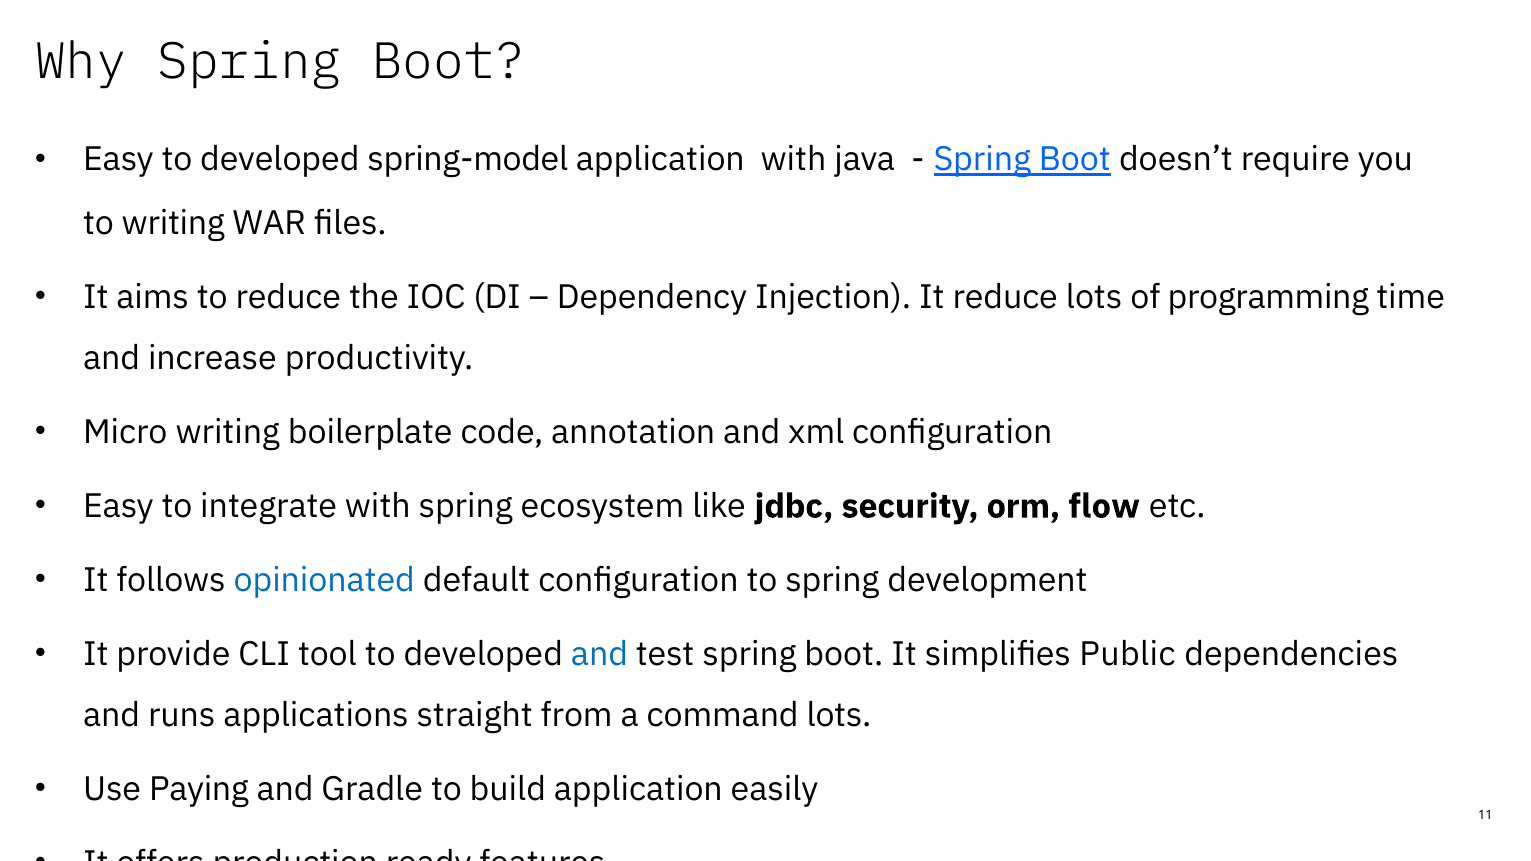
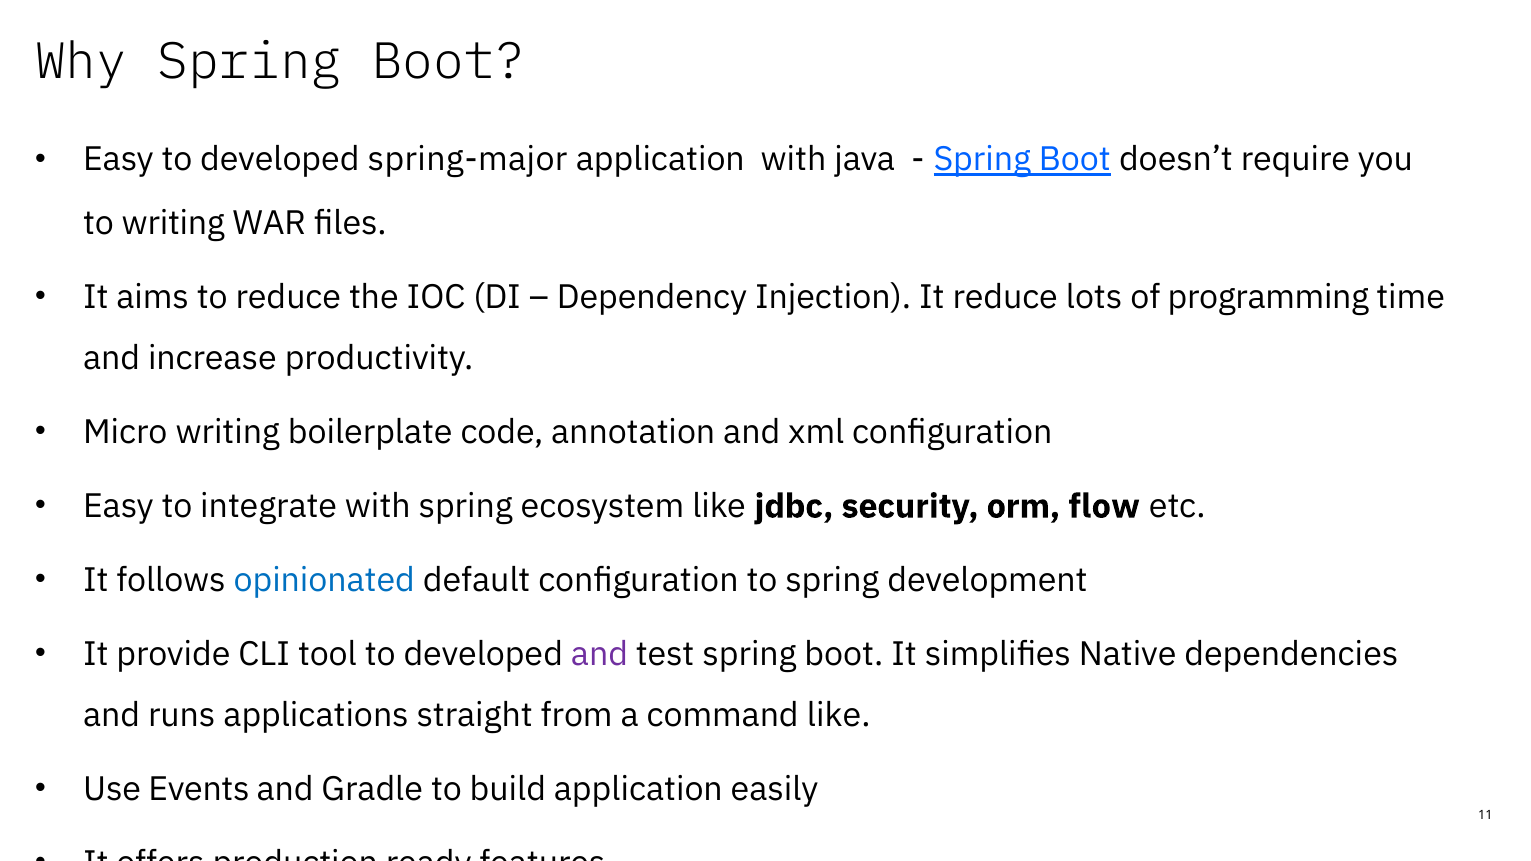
spring-model: spring-model -> spring-major
and at (599, 654) colour: blue -> purple
Public: Public -> Native
command lots: lots -> like
Paying: Paying -> Events
